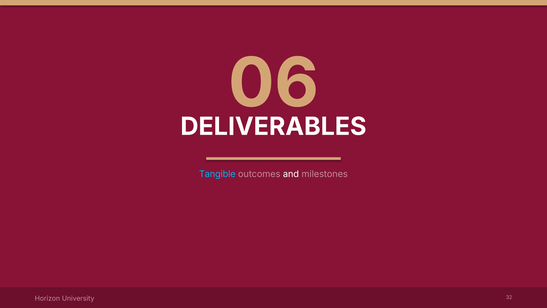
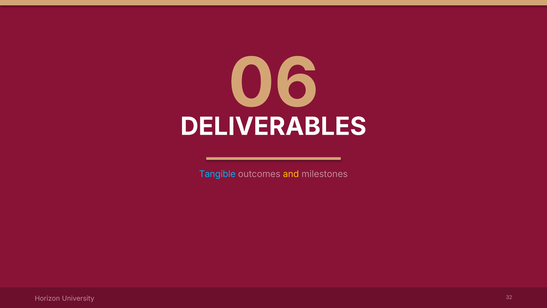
and colour: white -> yellow
